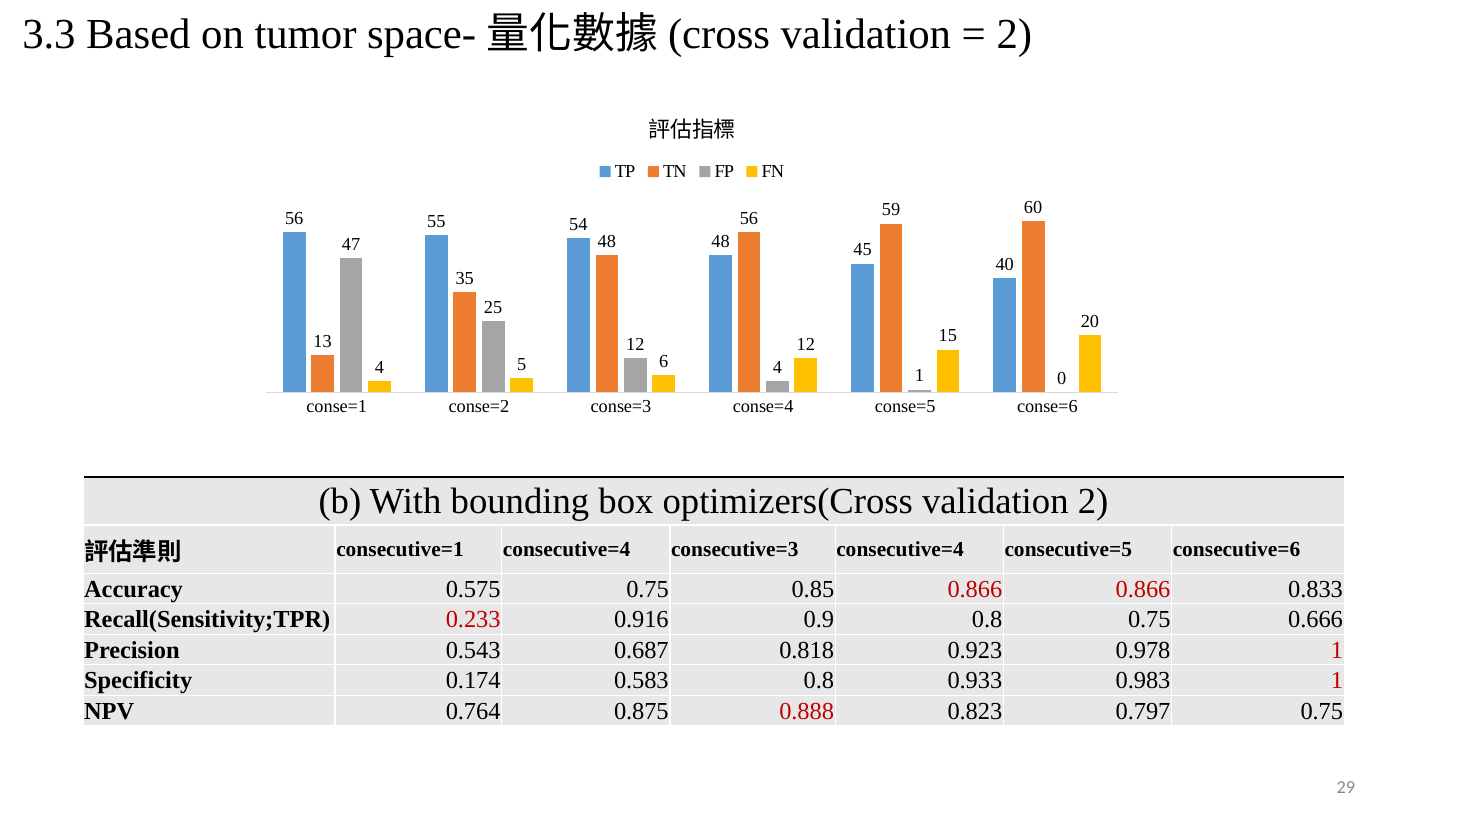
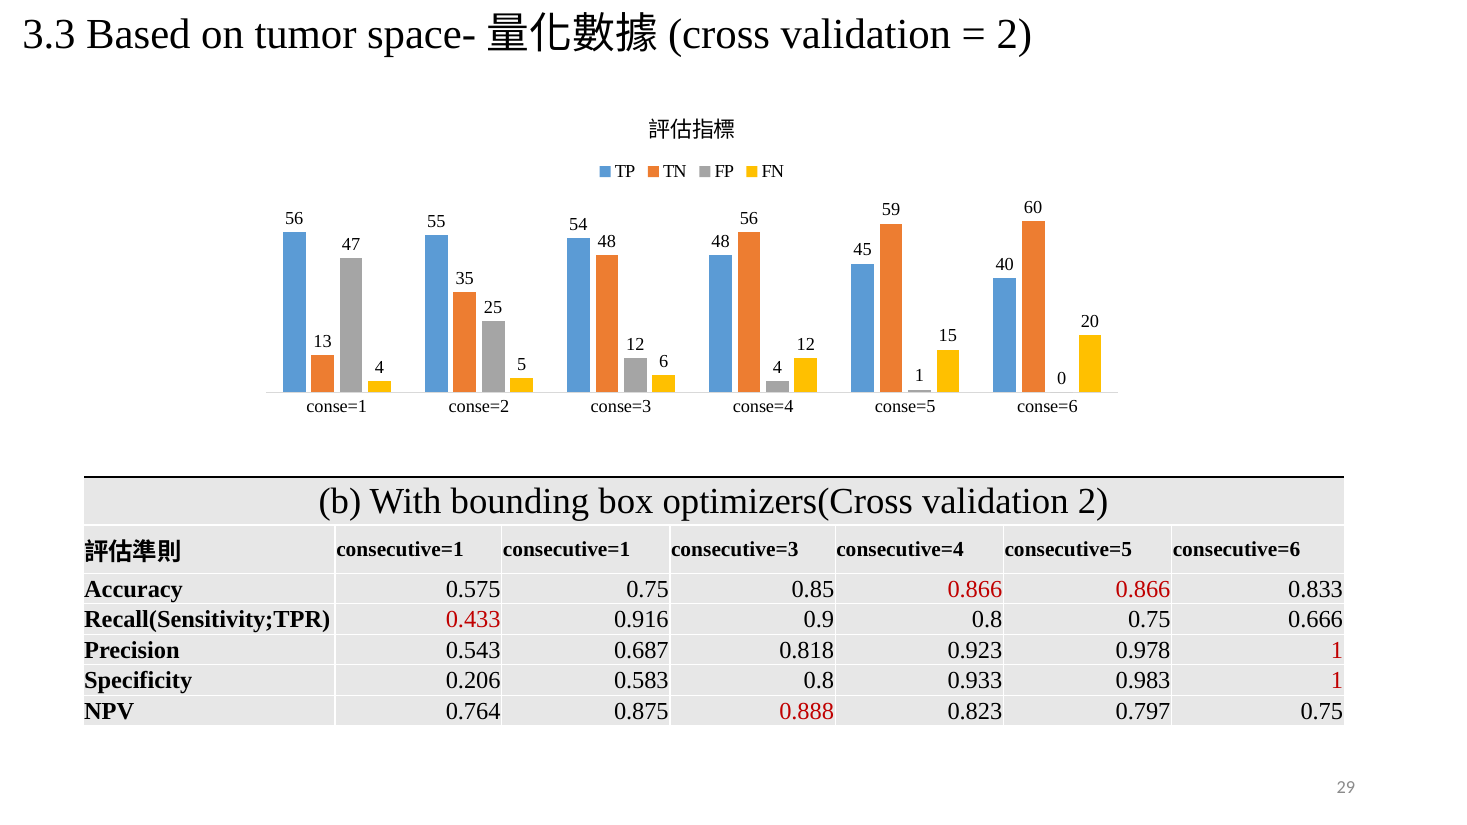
consecutive=1 consecutive=4: consecutive=4 -> consecutive=1
0.233: 0.233 -> 0.433
0.174: 0.174 -> 0.206
